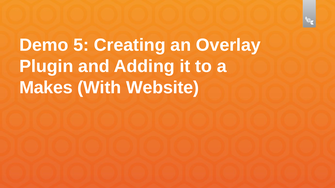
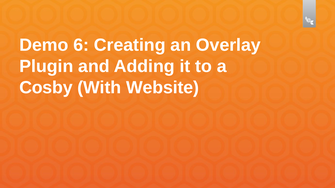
5: 5 -> 6
Makes: Makes -> Cosby
